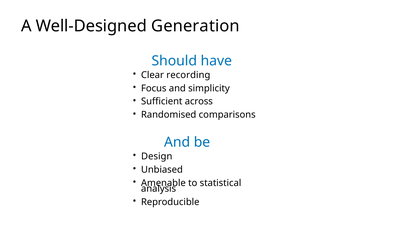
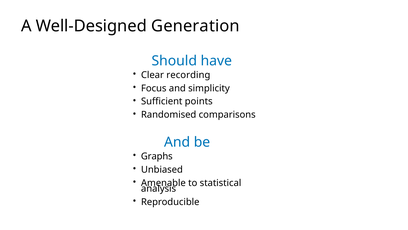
across: across -> points
Design: Design -> Graphs
